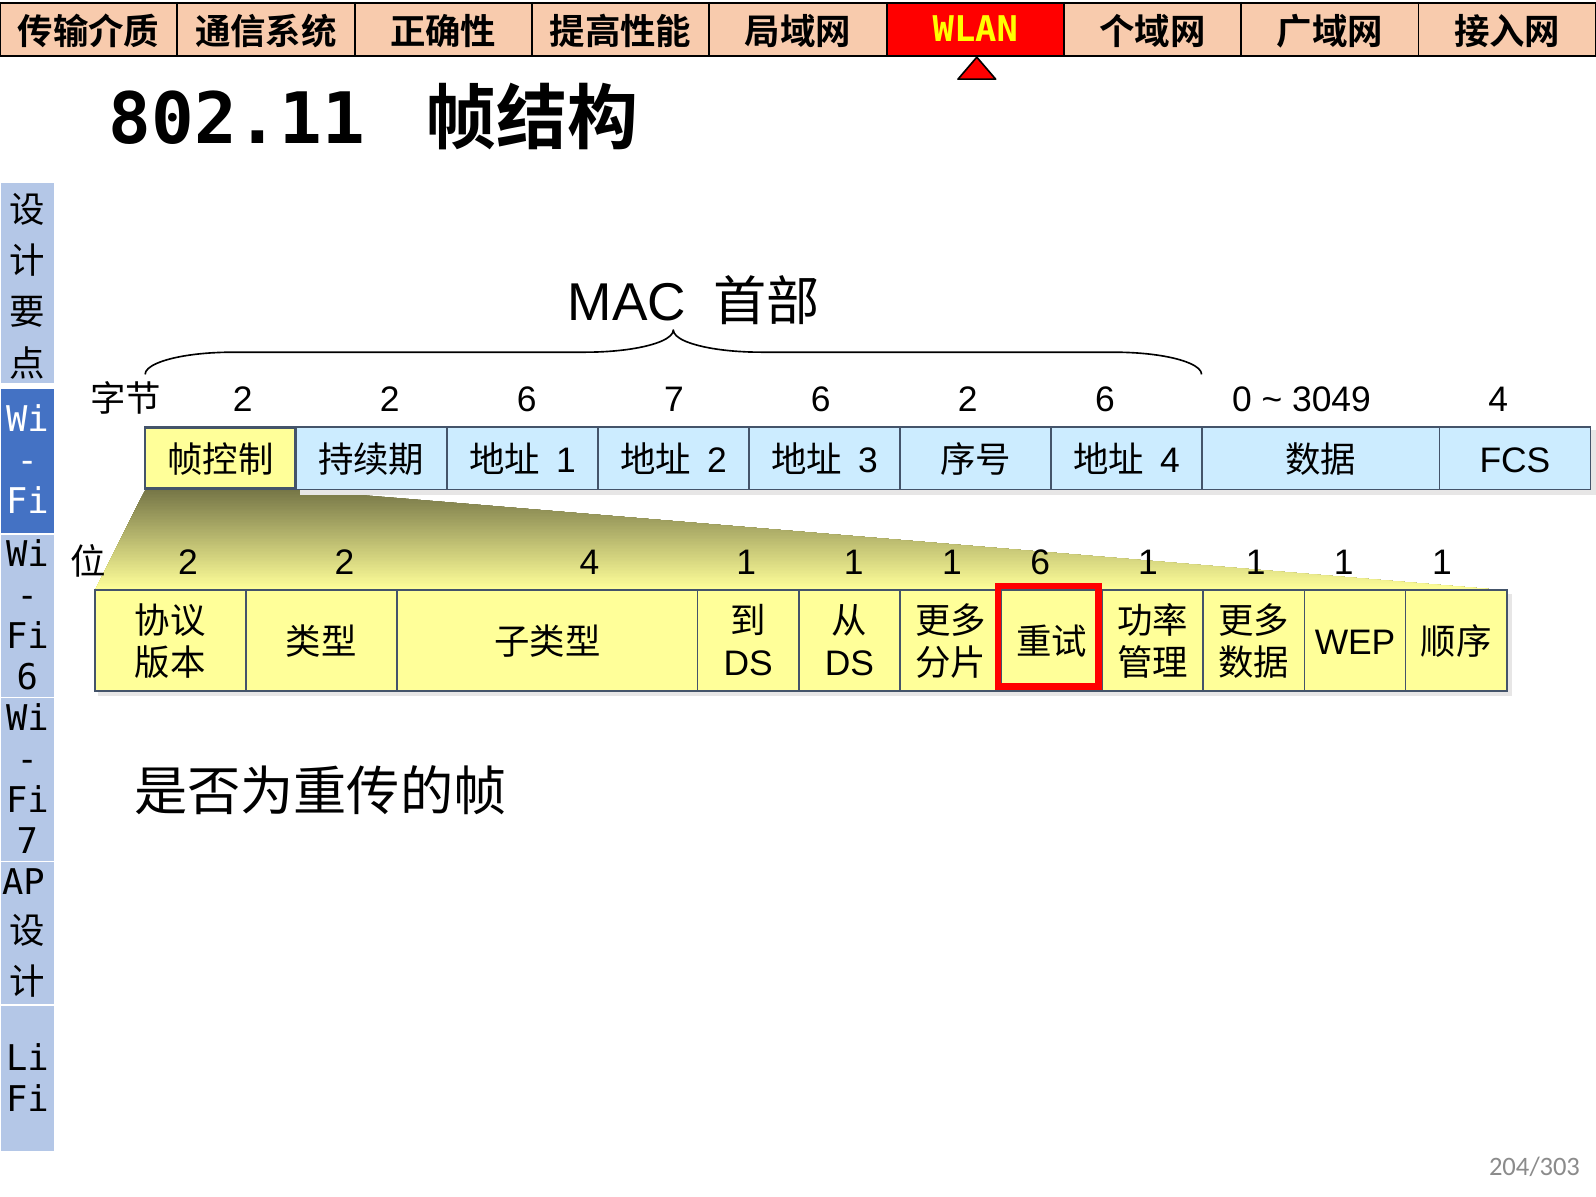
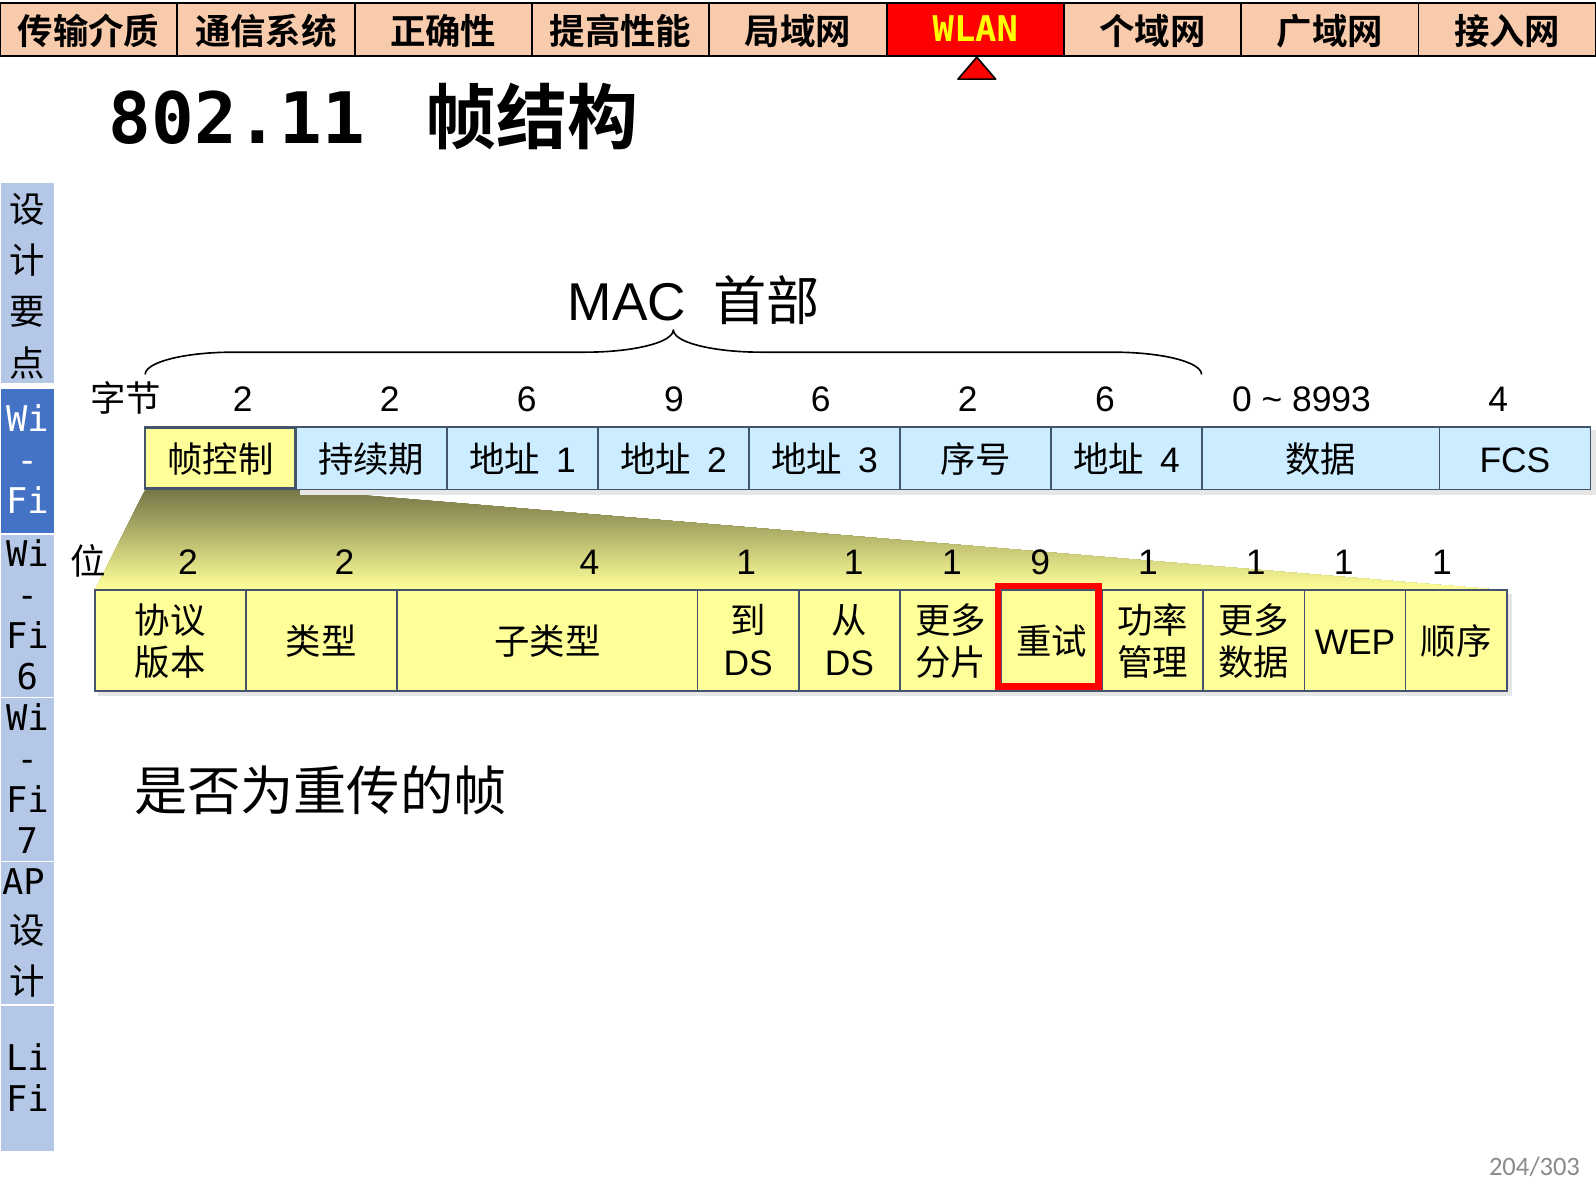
6 7: 7 -> 9
3049: 3049 -> 8993
1 6: 6 -> 9
